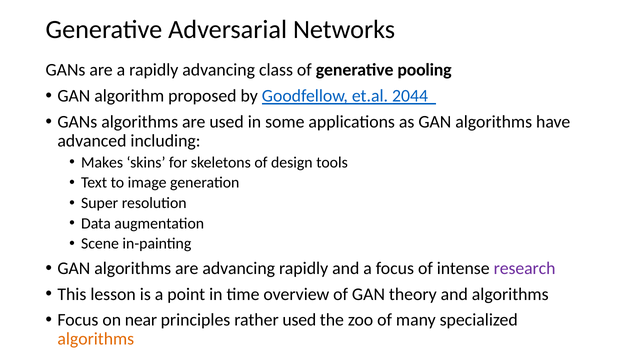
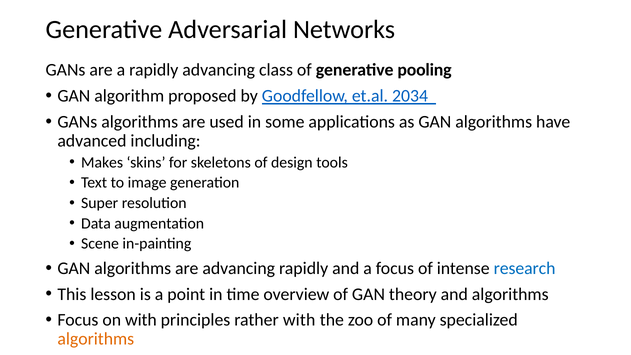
2044: 2044 -> 2034
research colour: purple -> blue
on near: near -> with
rather used: used -> with
